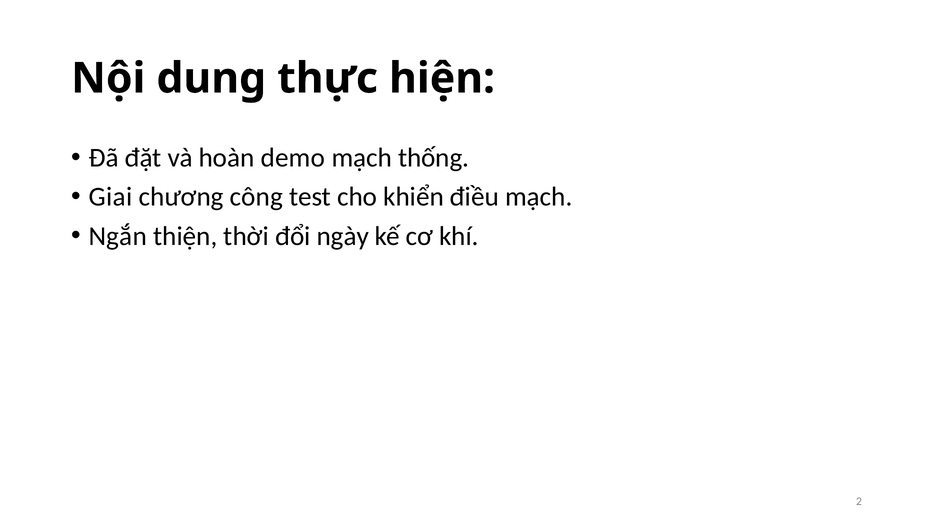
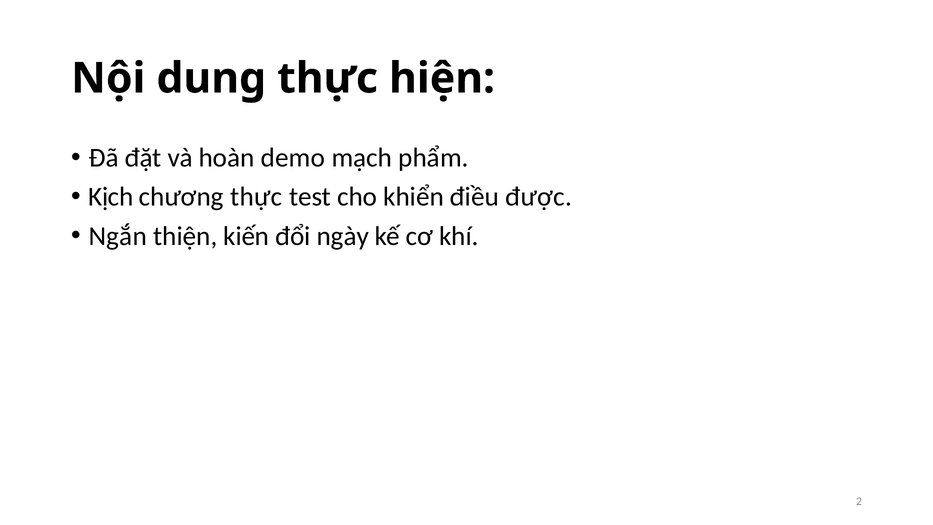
thống: thống -> phẩm
Giai: Giai -> Kịch
chương công: công -> thực
điều mạch: mạch -> được
thời: thời -> kiến
